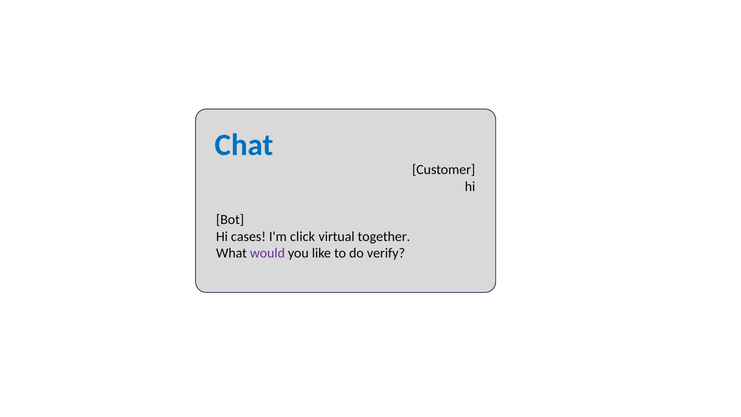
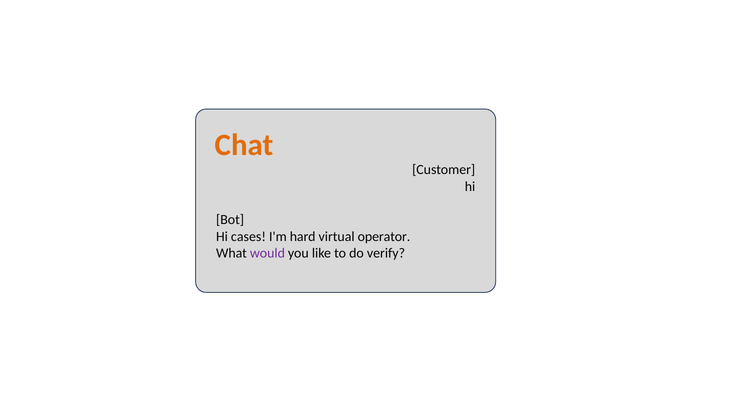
Chat colour: blue -> orange
click: click -> hard
together: together -> operator
